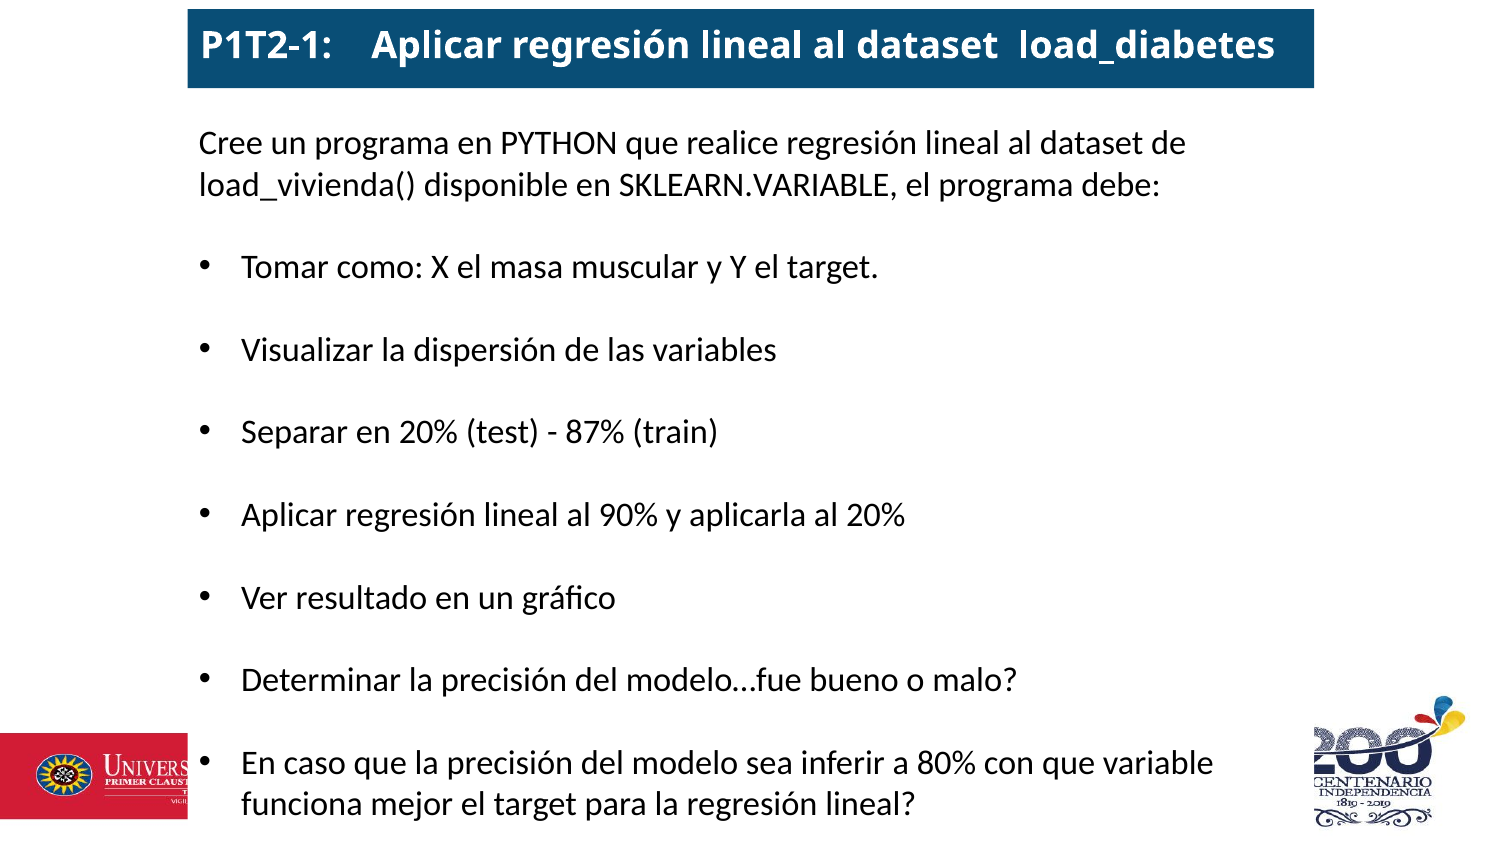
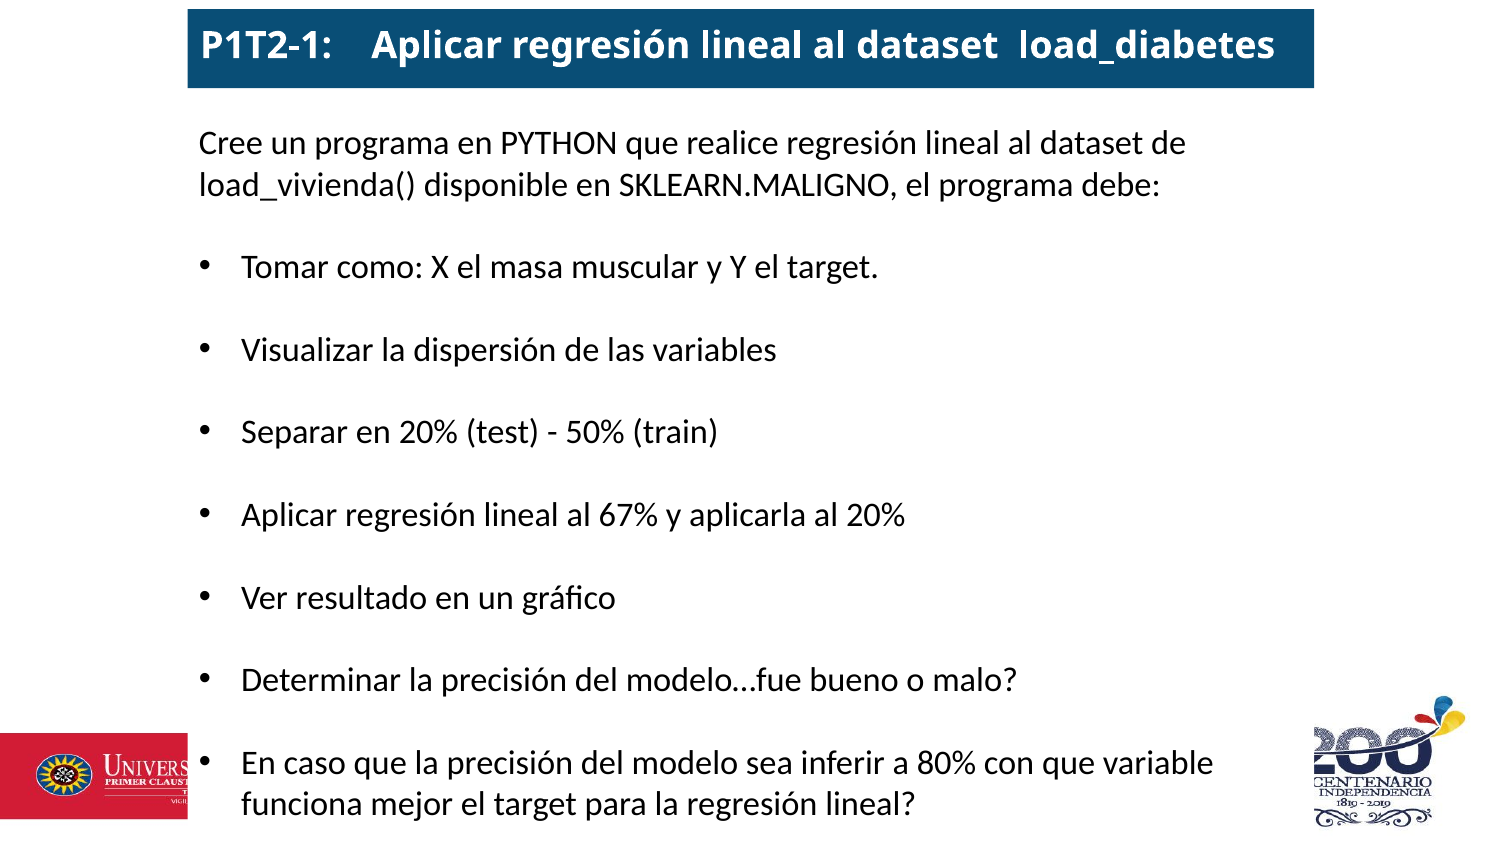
SKLEARN.VARIABLE: SKLEARN.VARIABLE -> SKLEARN.MALIGNO
87%: 87% -> 50%
90%: 90% -> 67%
